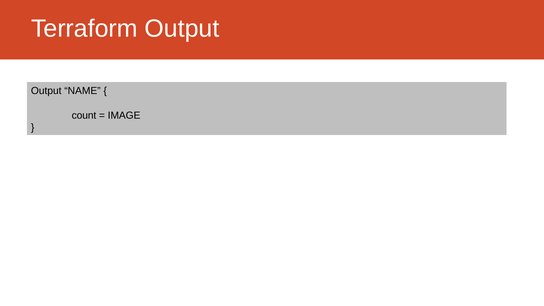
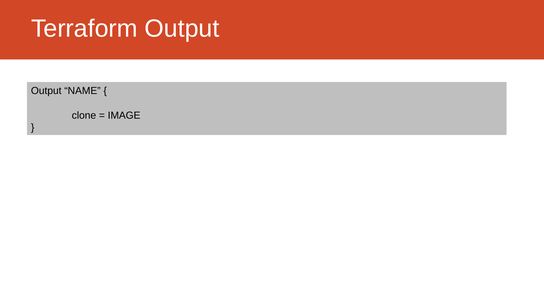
count: count -> clone
